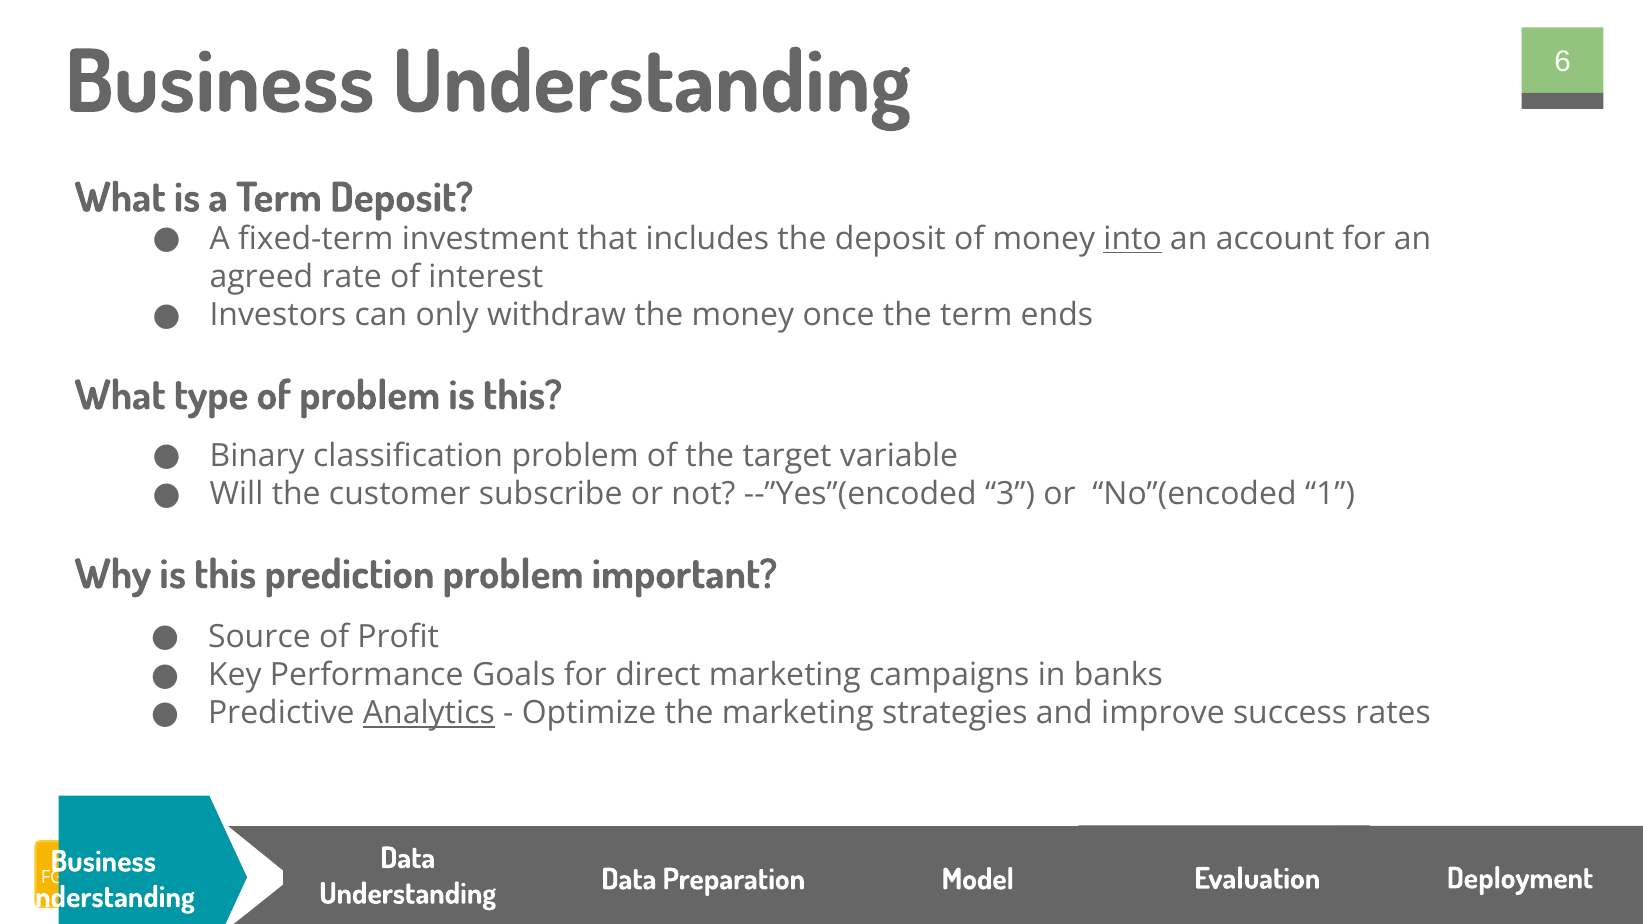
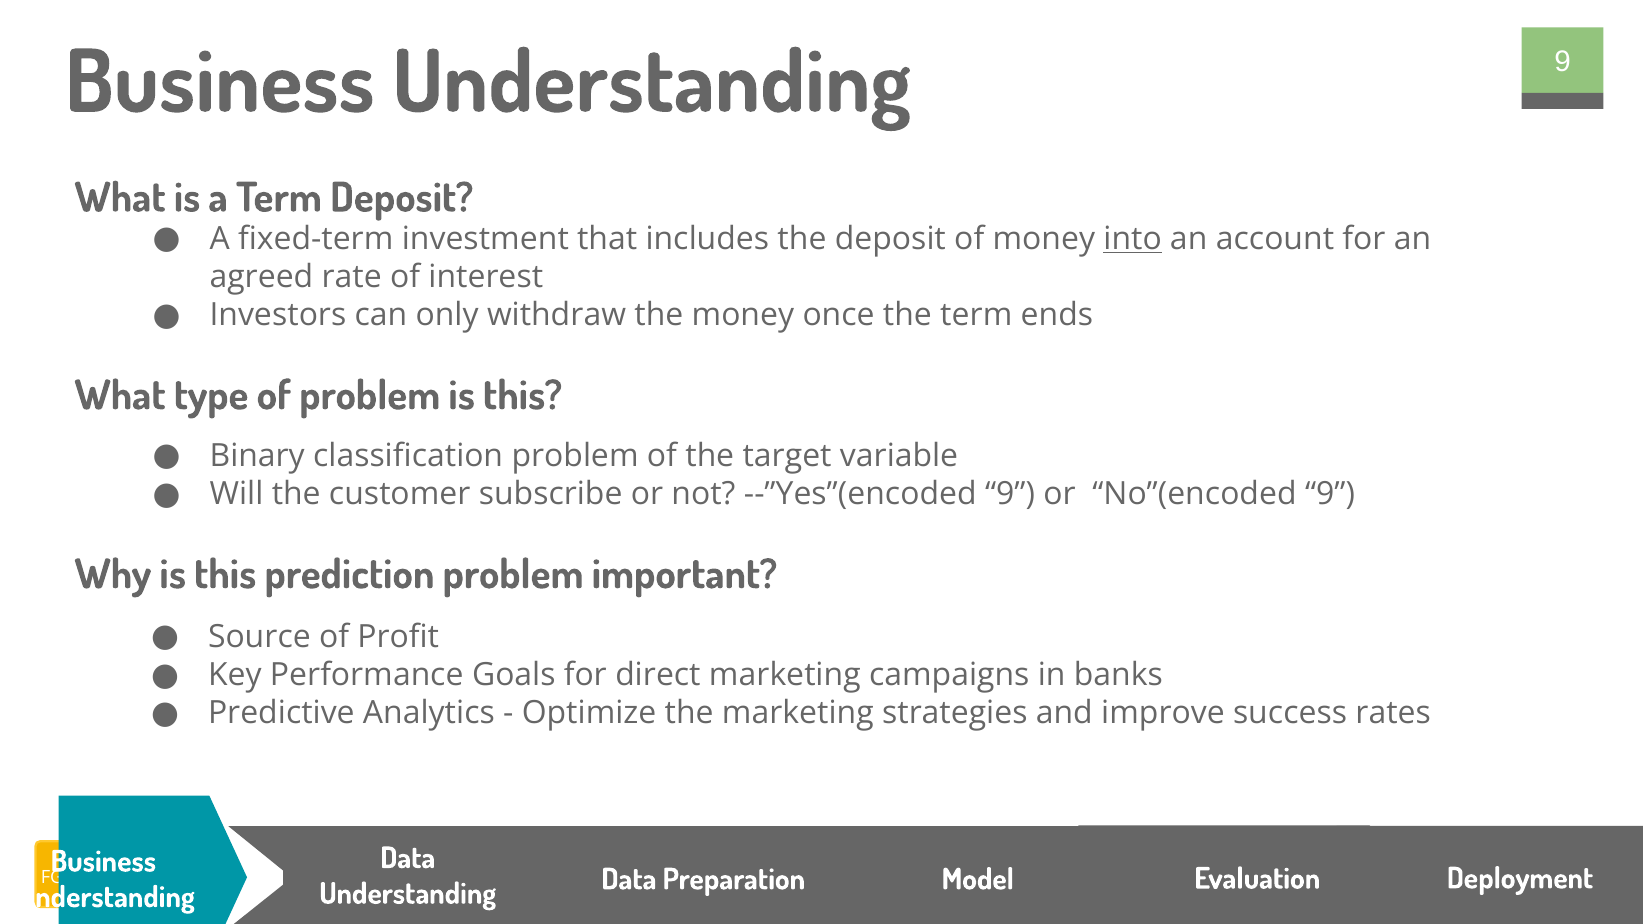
Understanding 6: 6 -> 9
--”Yes”(encoded 3: 3 -> 9
No”(encoded 1: 1 -> 9
Analytics underline: present -> none
